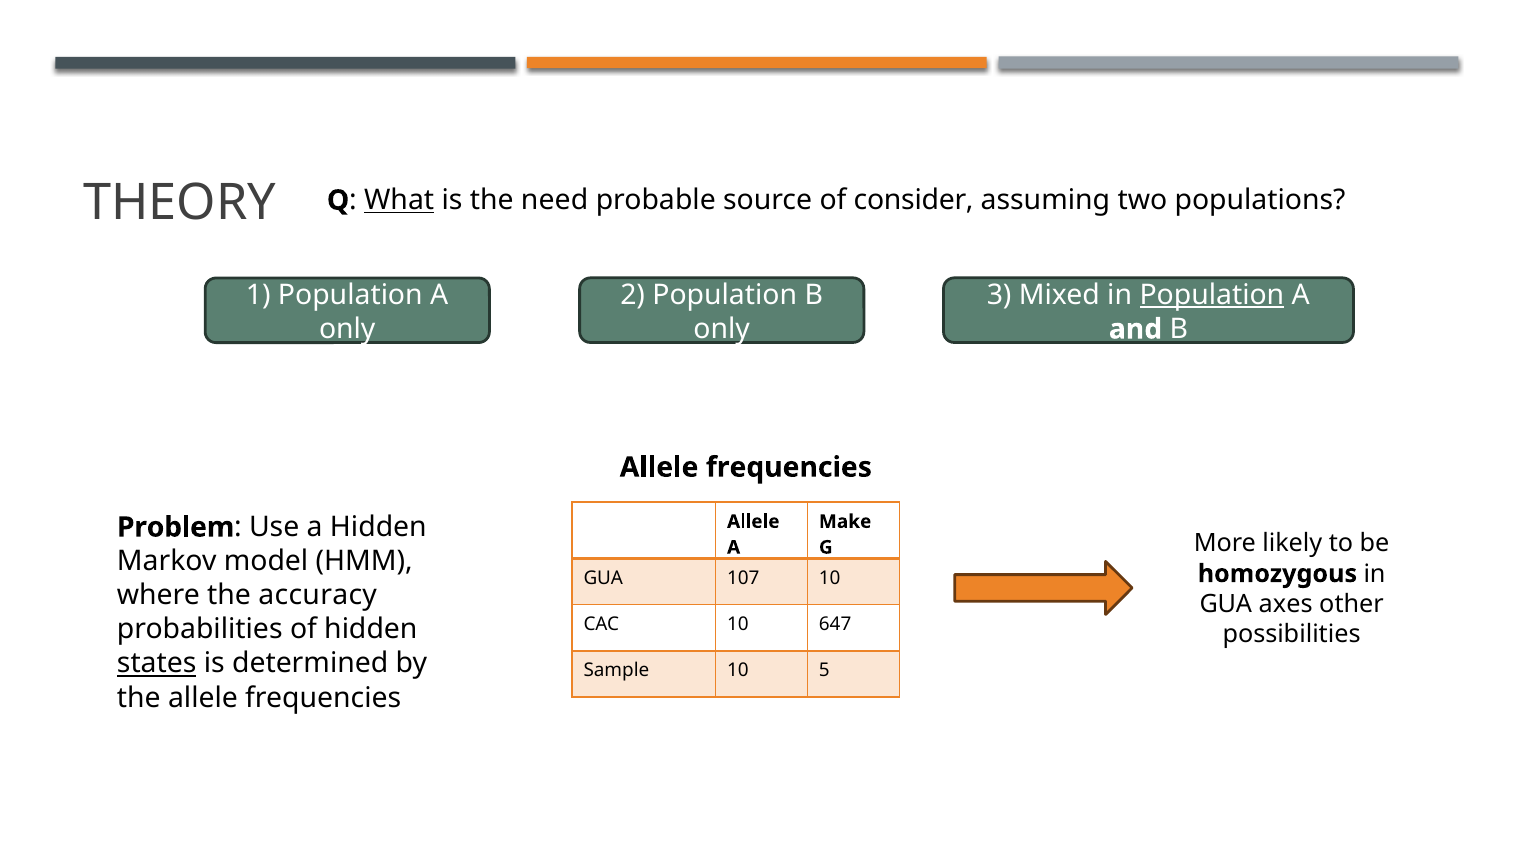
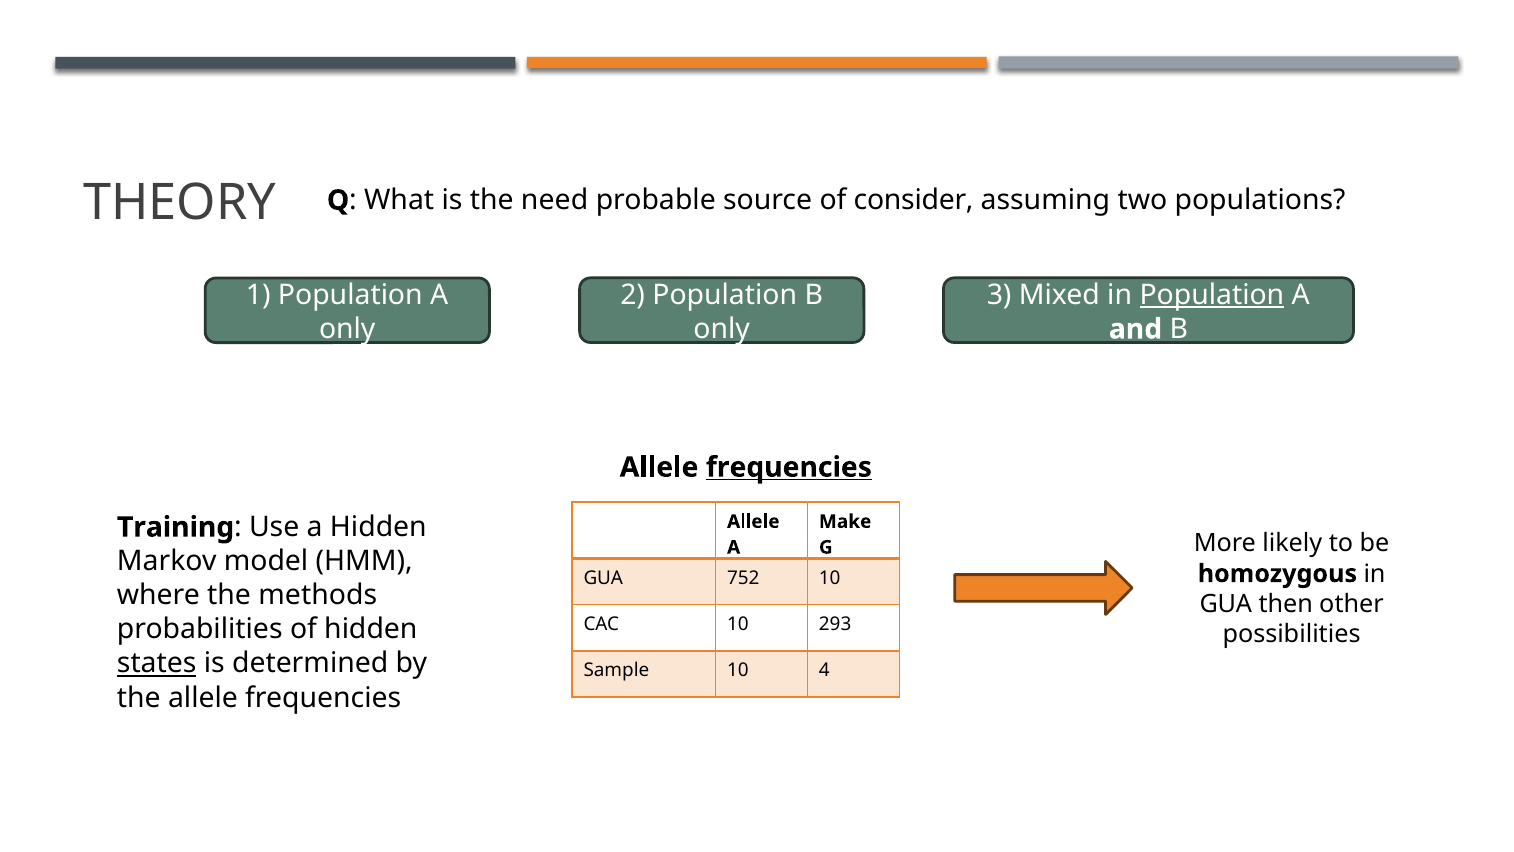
What underline: present -> none
frequencies at (789, 467) underline: none -> present
Problem: Problem -> Training
107: 107 -> 752
accuracy: accuracy -> methods
axes: axes -> then
647: 647 -> 293
5: 5 -> 4
